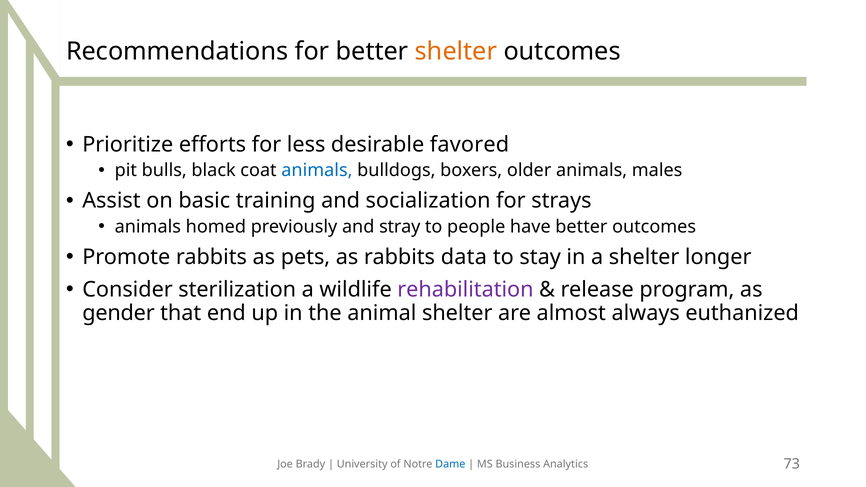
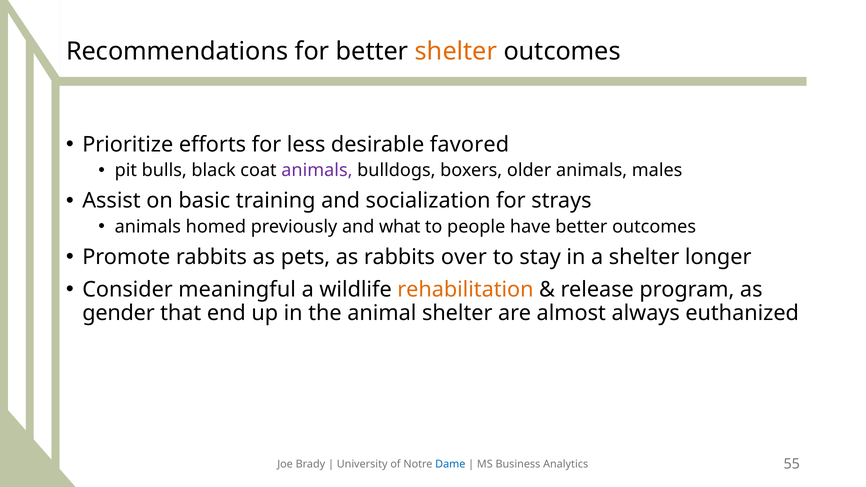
animals at (317, 170) colour: blue -> purple
stray: stray -> what
data: data -> over
sterilization: sterilization -> meaningful
rehabilitation colour: purple -> orange
73: 73 -> 55
